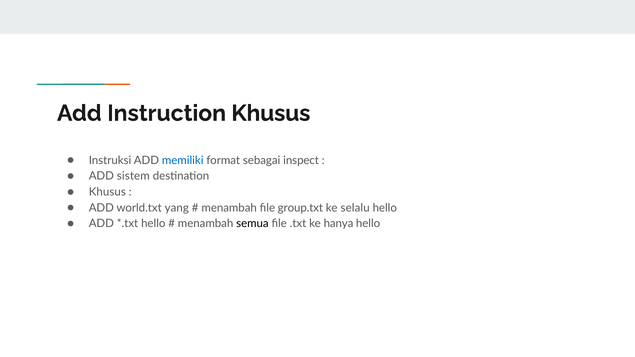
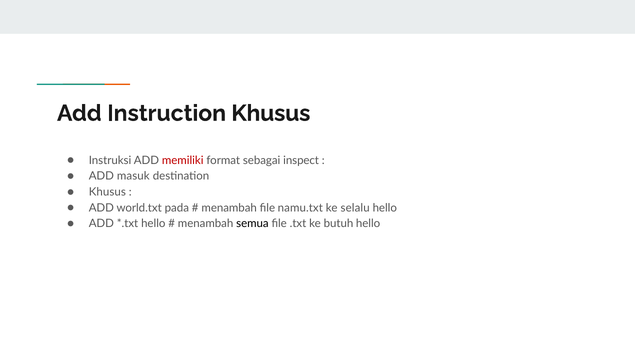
memiliki colour: blue -> red
sistem: sistem -> masuk
yang: yang -> pada
group.txt: group.txt -> namu.txt
hanya: hanya -> butuh
